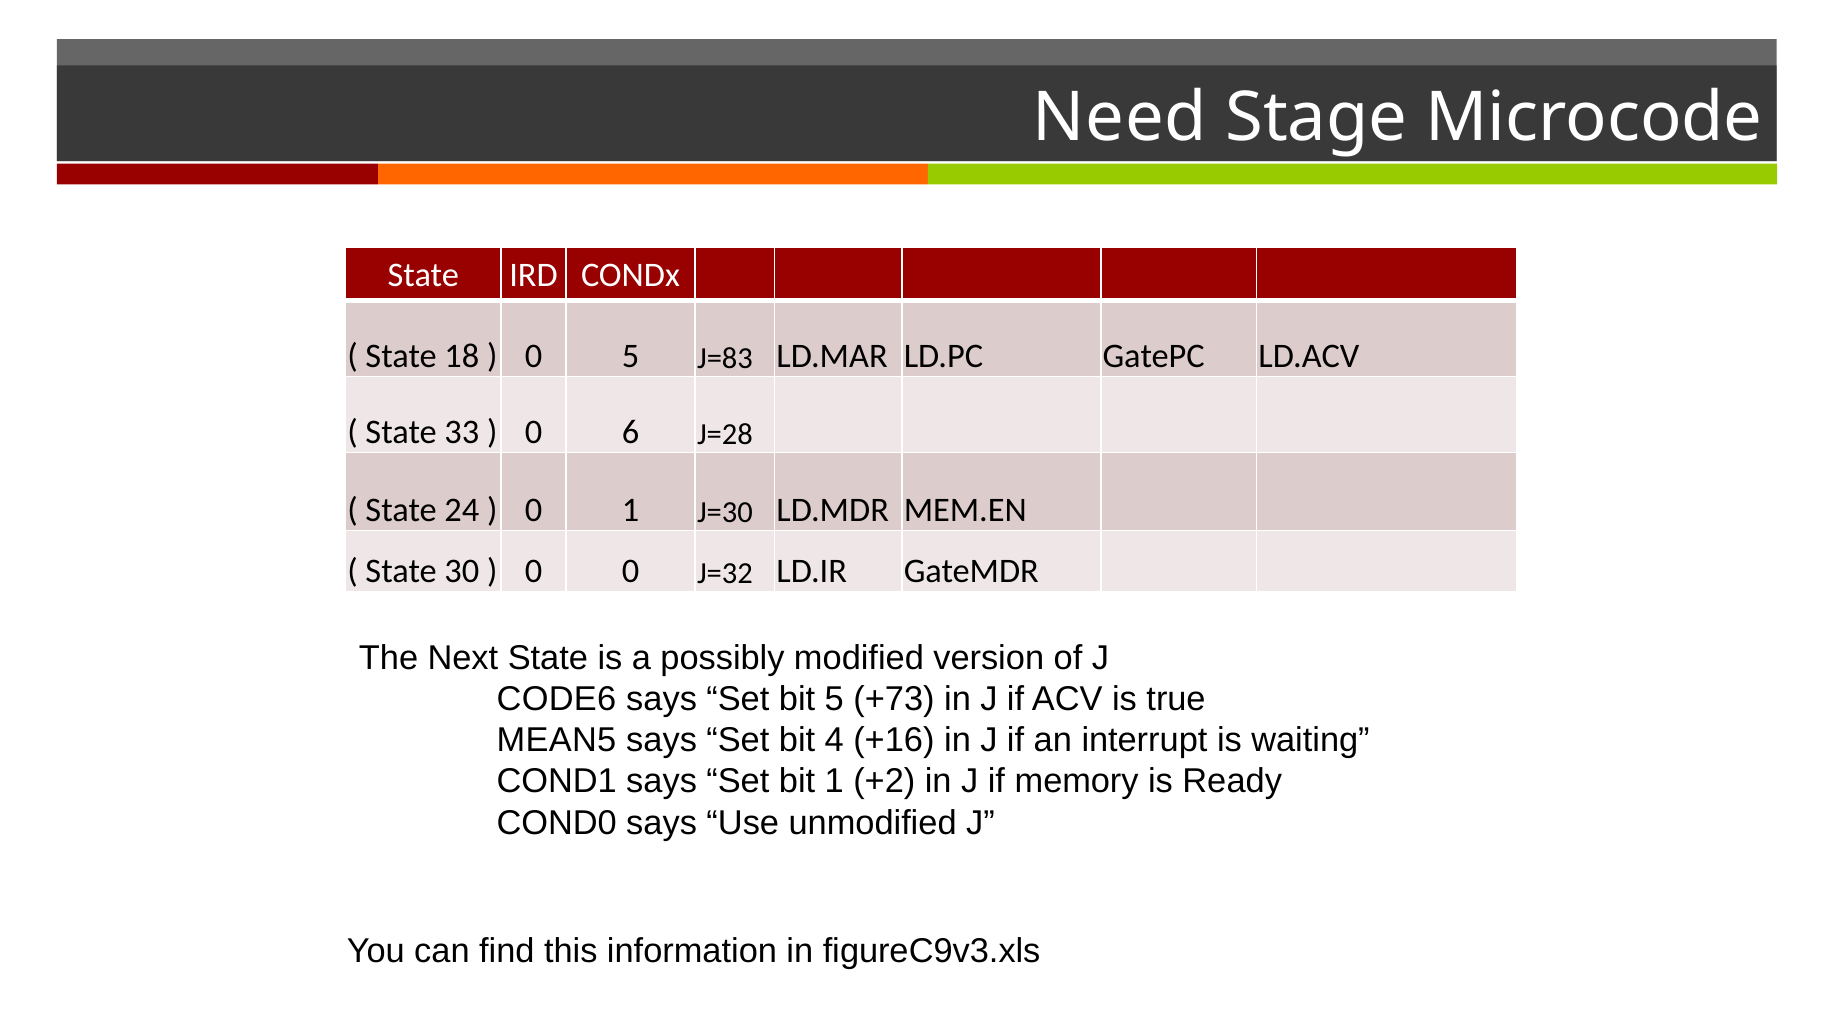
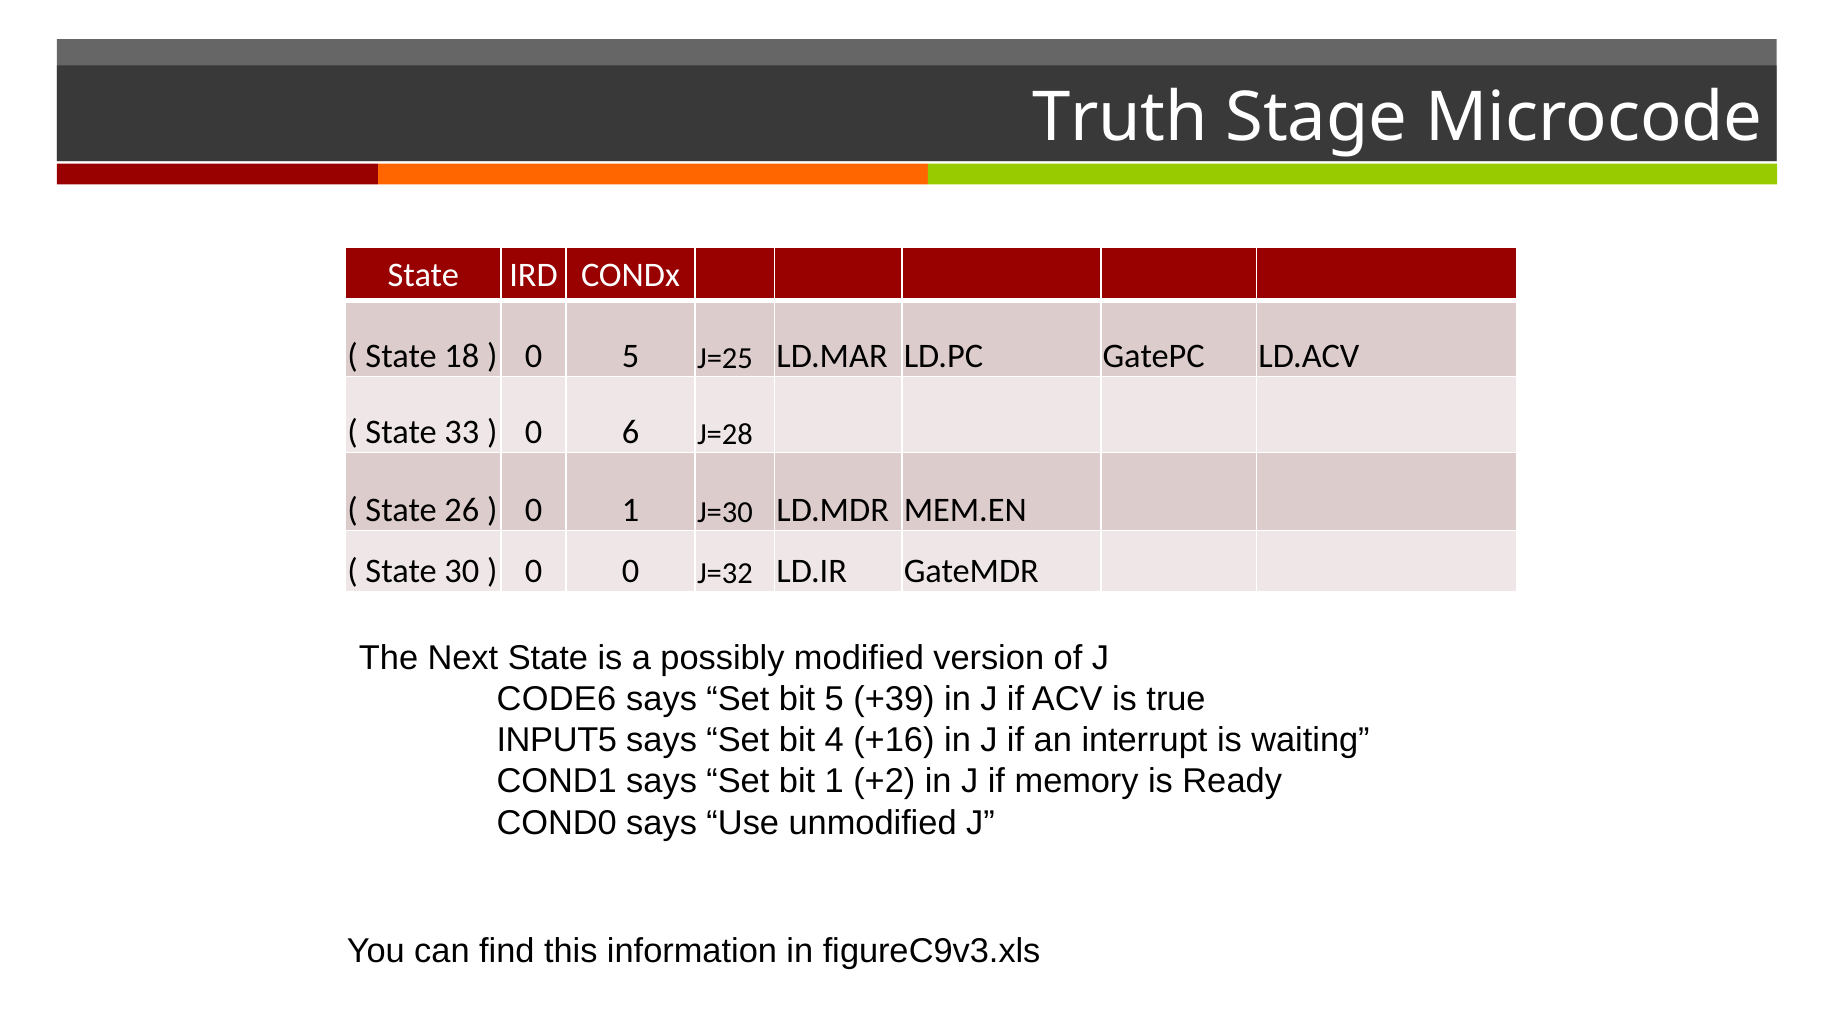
Need: Need -> Truth
J=83: J=83 -> J=25
24: 24 -> 26
+73: +73 -> +39
MEAN5: MEAN5 -> INPUT5
